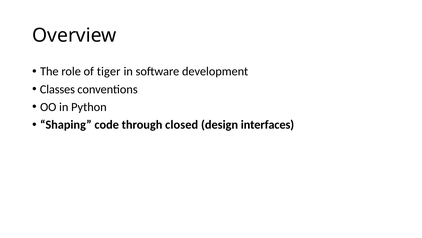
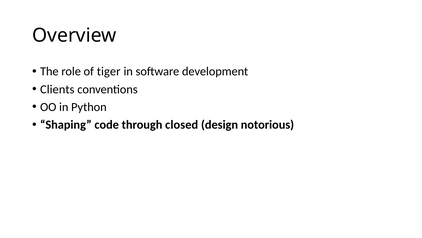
Classes: Classes -> Clients
interfaces: interfaces -> notorious
